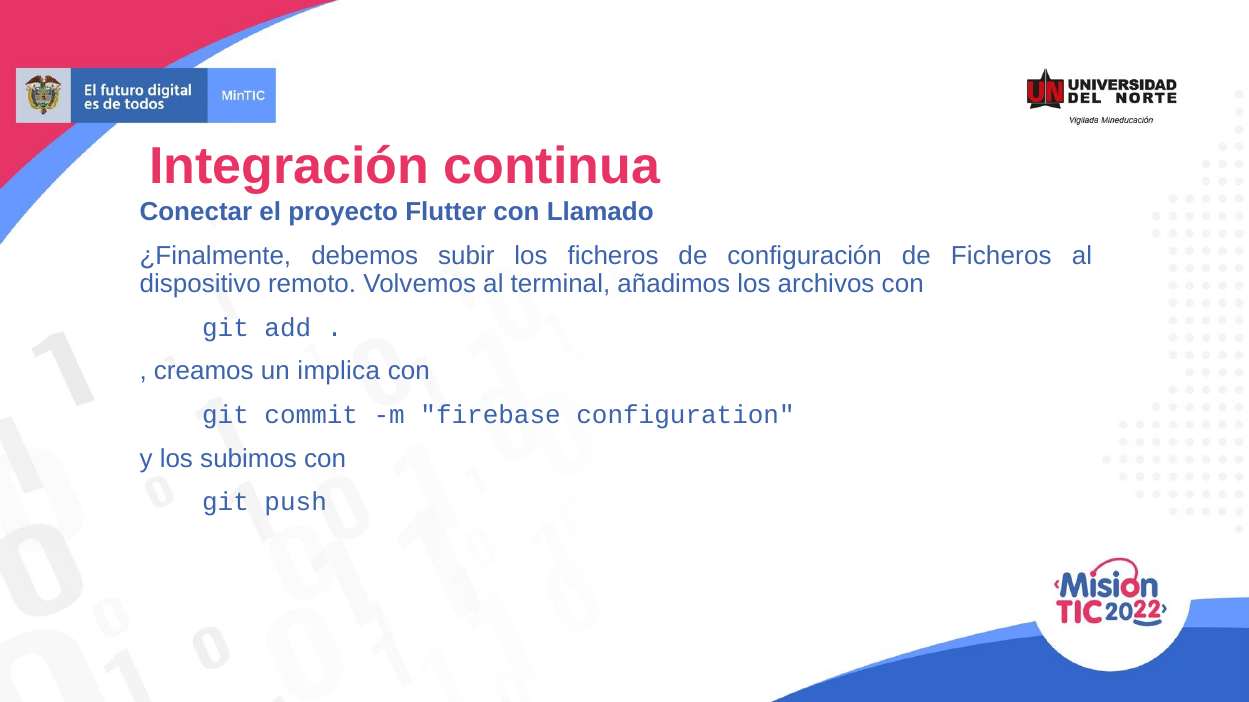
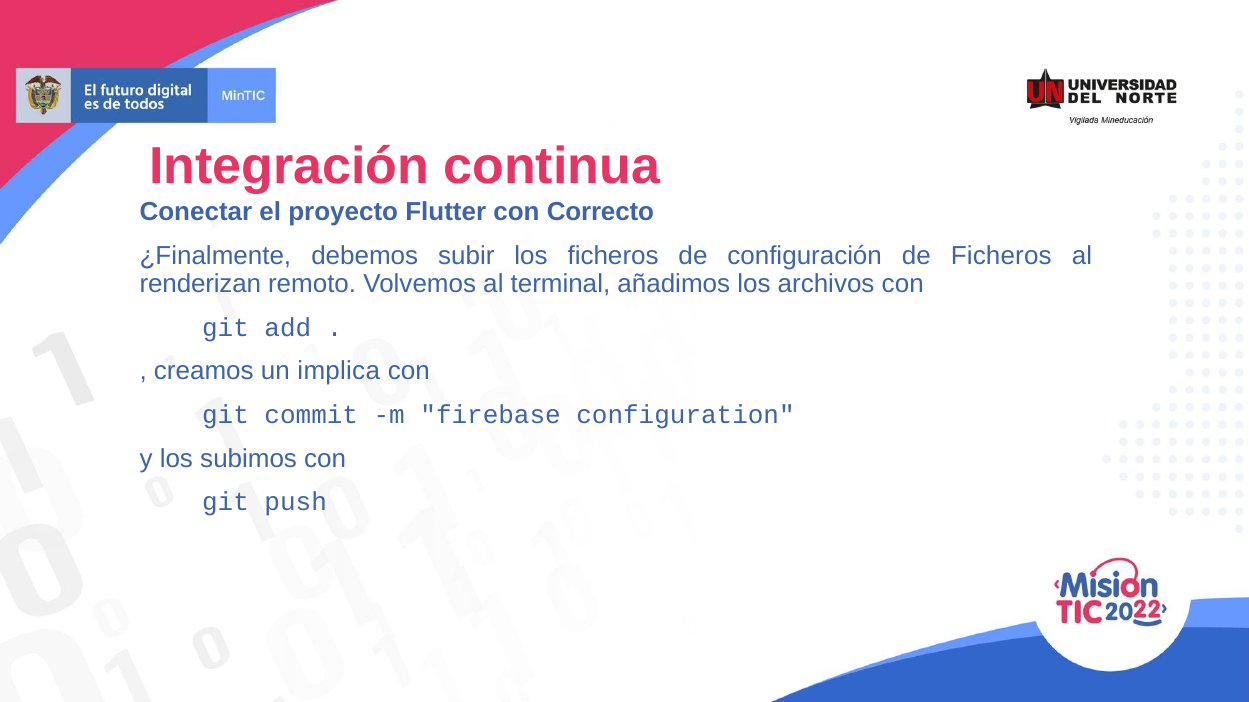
Llamado: Llamado -> Correcto
dispositivo: dispositivo -> renderizan
